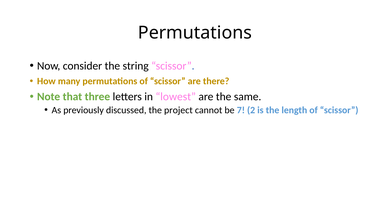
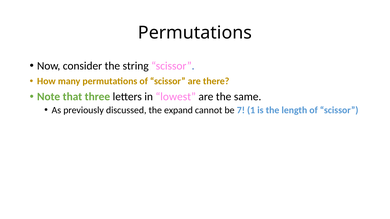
project: project -> expand
2: 2 -> 1
